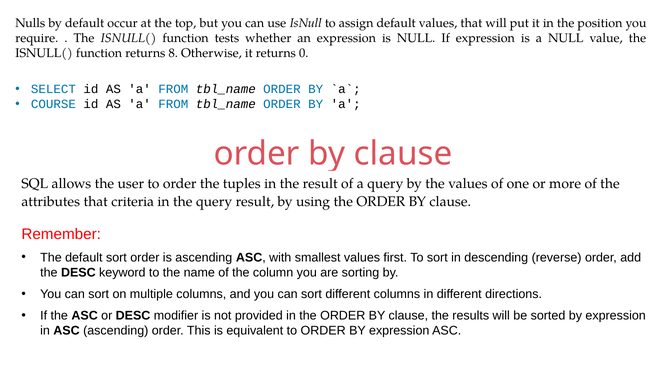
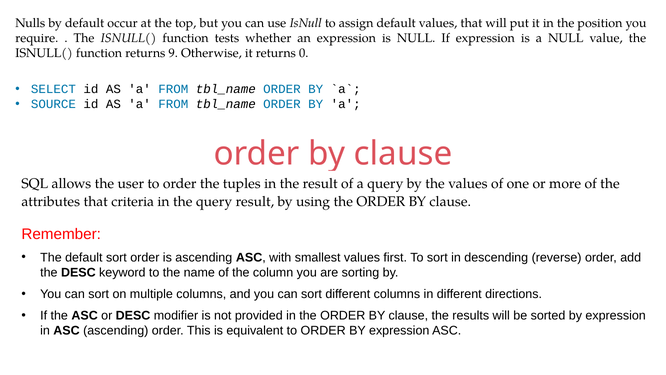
8: 8 -> 9
COURSE: COURSE -> SOURCE
